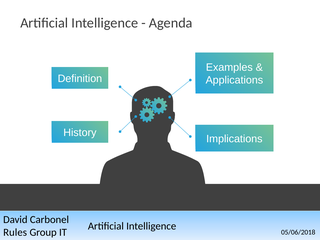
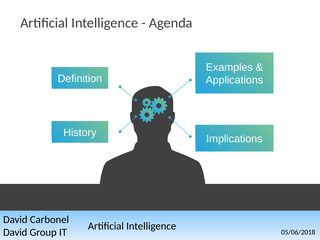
Rules at (15, 232): Rules -> David
